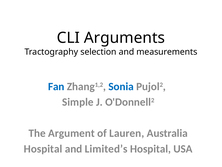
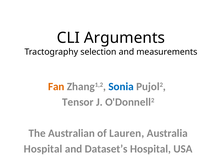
Fan colour: blue -> orange
Simple: Simple -> Tensor
Argument: Argument -> Australian
Limited’s: Limited’s -> Dataset’s
